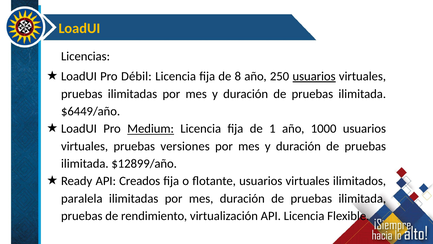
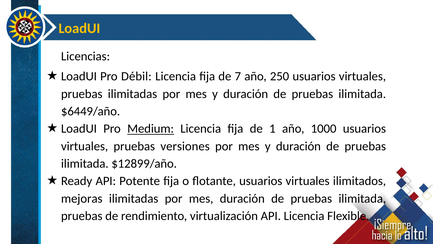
8: 8 -> 7
usuarios at (314, 76) underline: present -> none
Creados: Creados -> Potente
paralela: paralela -> mejoras
